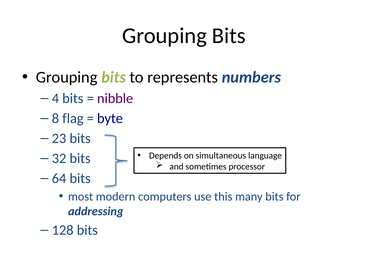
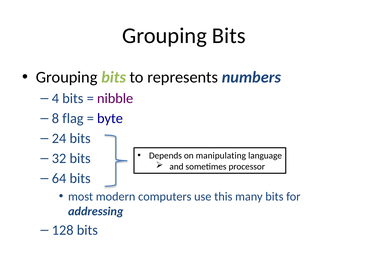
23: 23 -> 24
simultaneous: simultaneous -> manipulating
